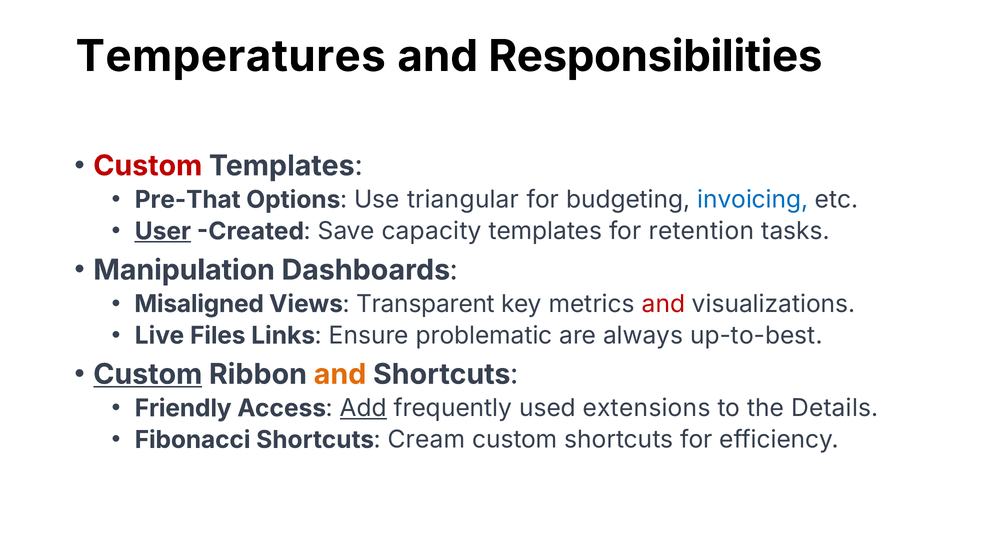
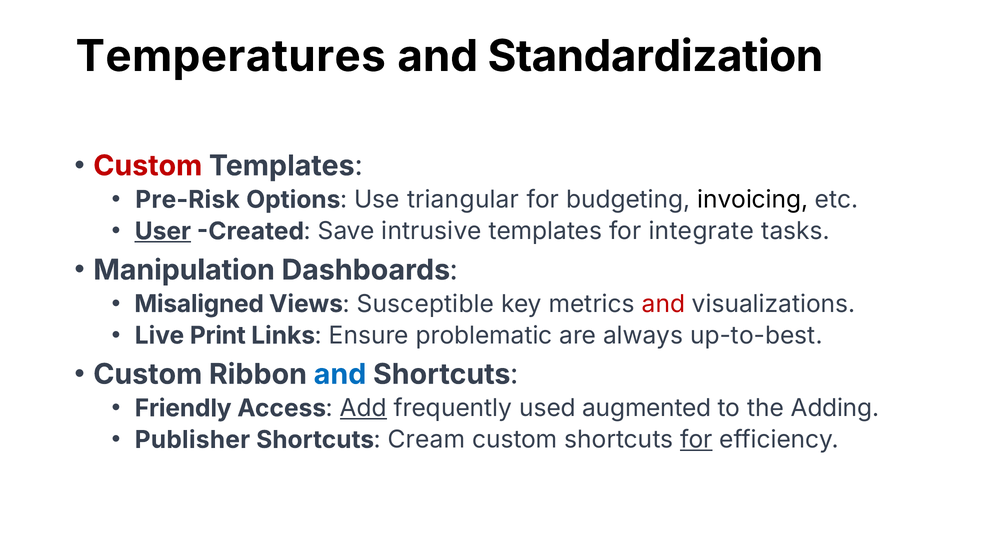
Responsibilities: Responsibilities -> Standardization
Pre-That: Pre-That -> Pre-Risk
invoicing colour: blue -> black
capacity: capacity -> intrusive
retention: retention -> integrate
Transparent: Transparent -> Susceptible
Files: Files -> Print
Custom at (148, 375) underline: present -> none
and at (340, 375) colour: orange -> blue
extensions: extensions -> augmented
Details: Details -> Adding
Fibonacci: Fibonacci -> Publisher
for at (696, 440) underline: none -> present
